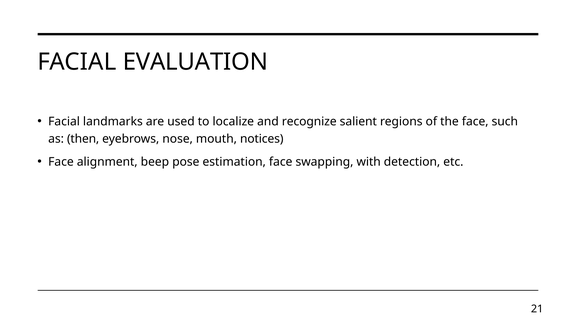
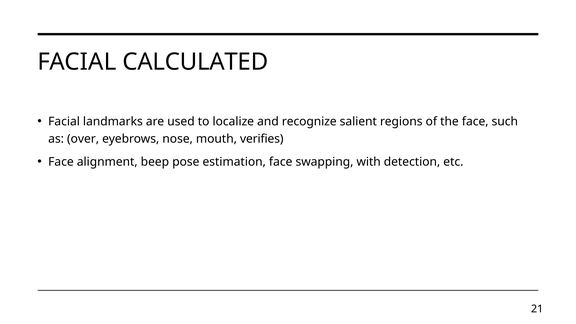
EVALUATION: EVALUATION -> CALCULATED
then: then -> over
notices: notices -> verifies
